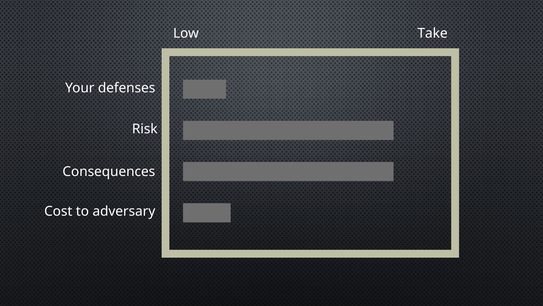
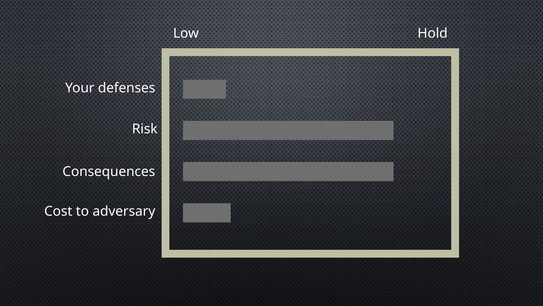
Take: Take -> Hold
